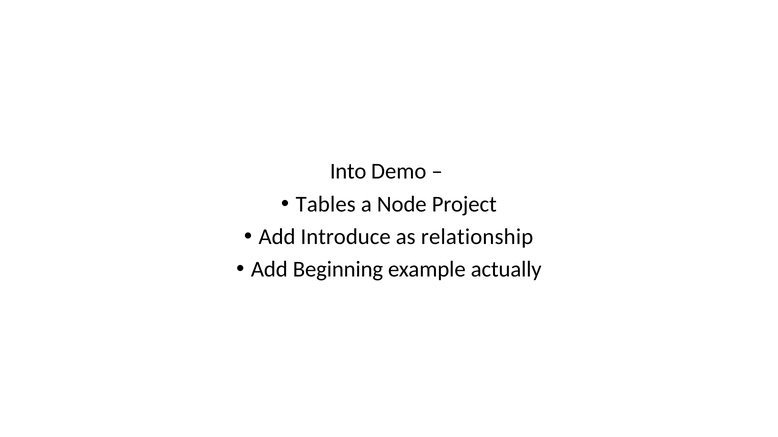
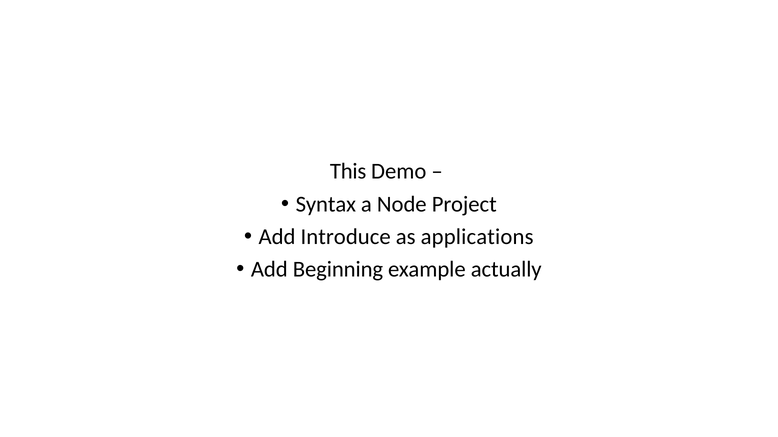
Into: Into -> This
Tables: Tables -> Syntax
relationship: relationship -> applications
